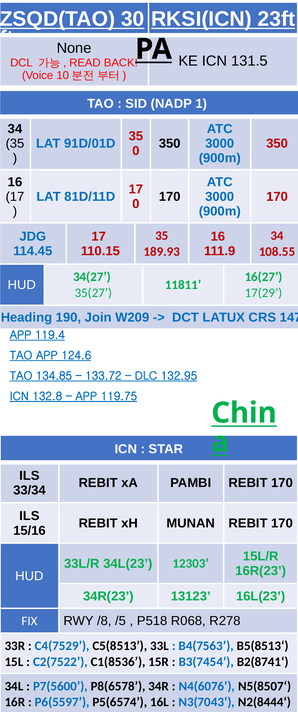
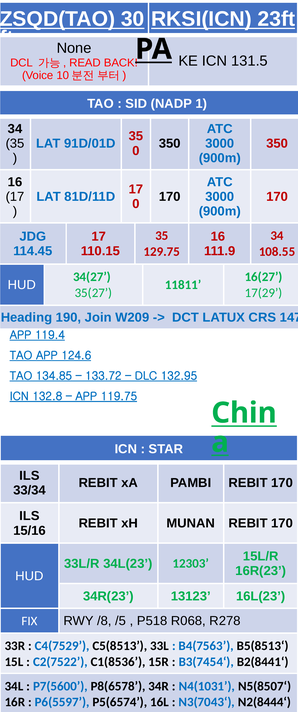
189.93: 189.93 -> 129.75
B2(8741‘: B2(8741‘ -> B2(8441‘
N4(6076: N4(6076 -> N4(1031
